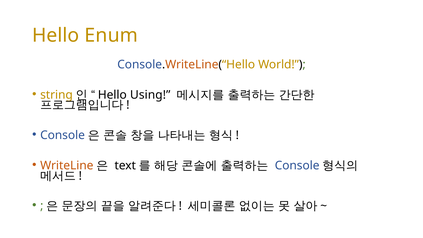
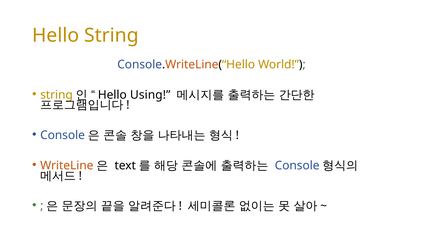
Hello Enum: Enum -> String
